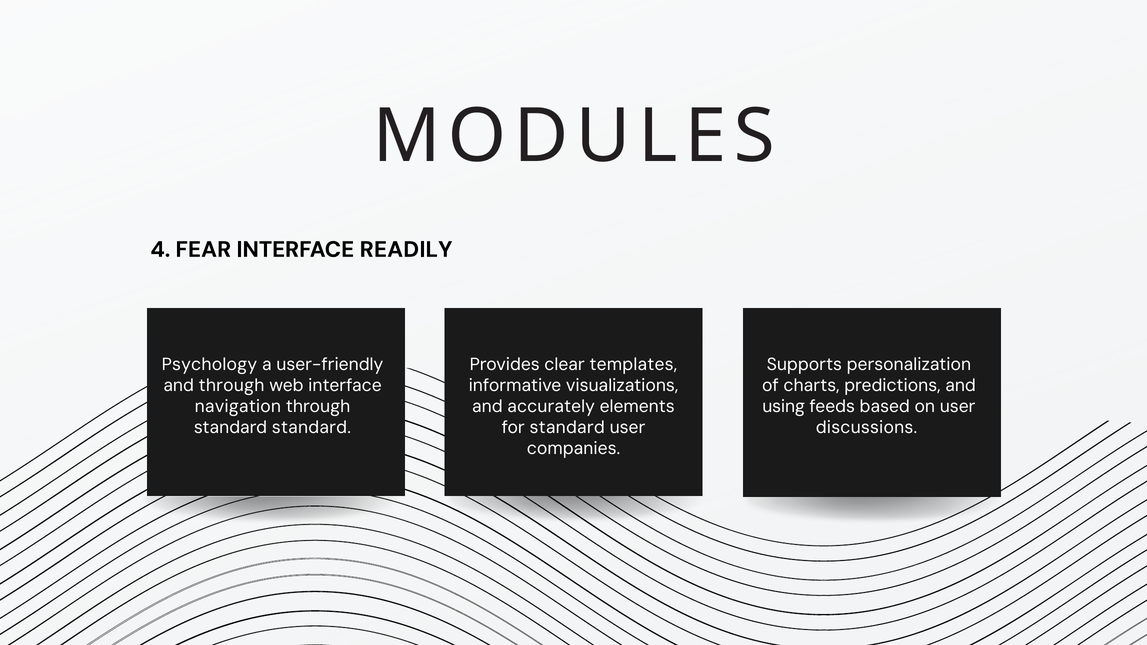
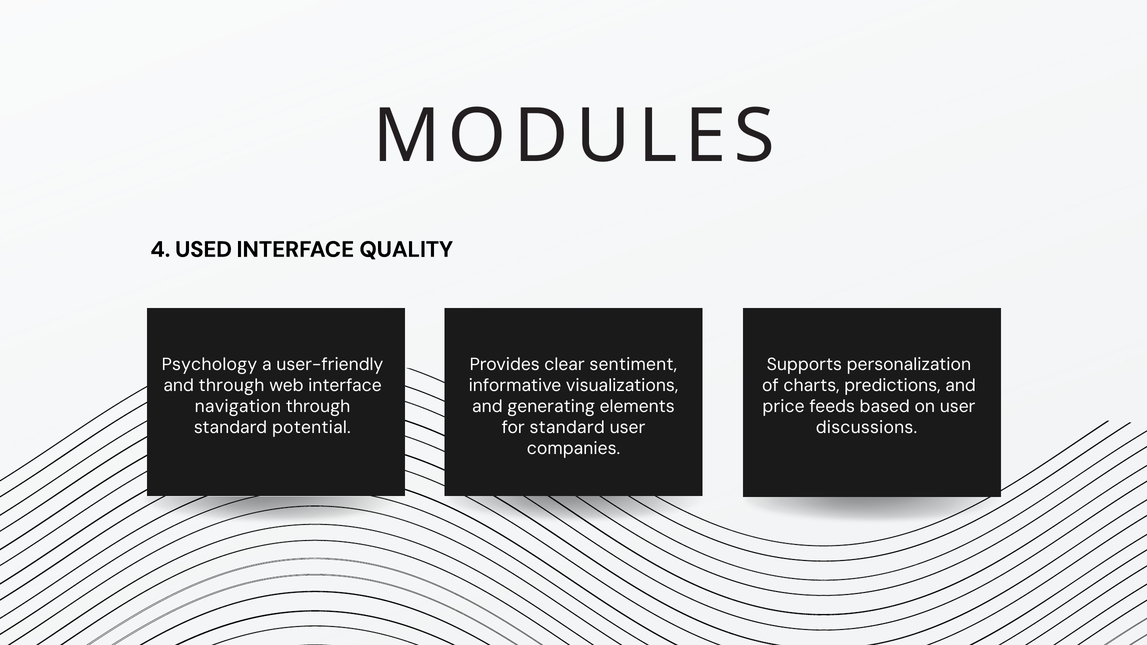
FEAR: FEAR -> USED
READILY: READILY -> QUALITY
templates: templates -> sentiment
accurately: accurately -> generating
using: using -> price
standard standard: standard -> potential
